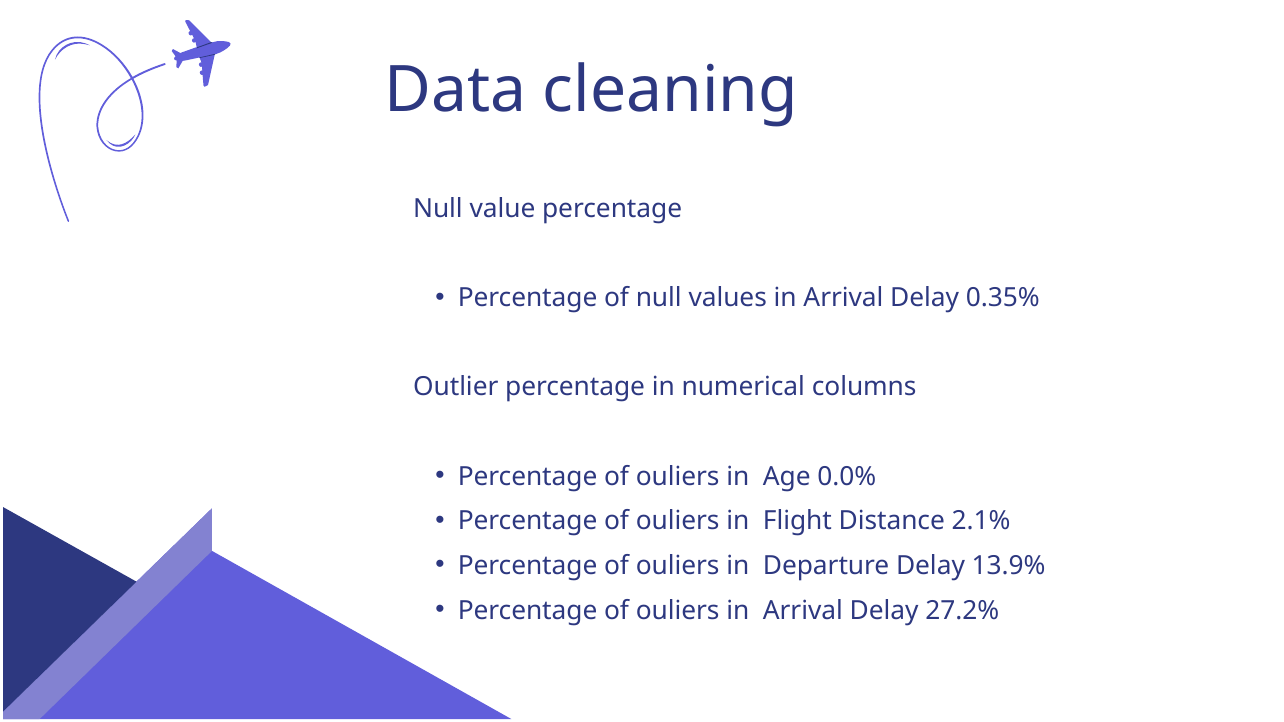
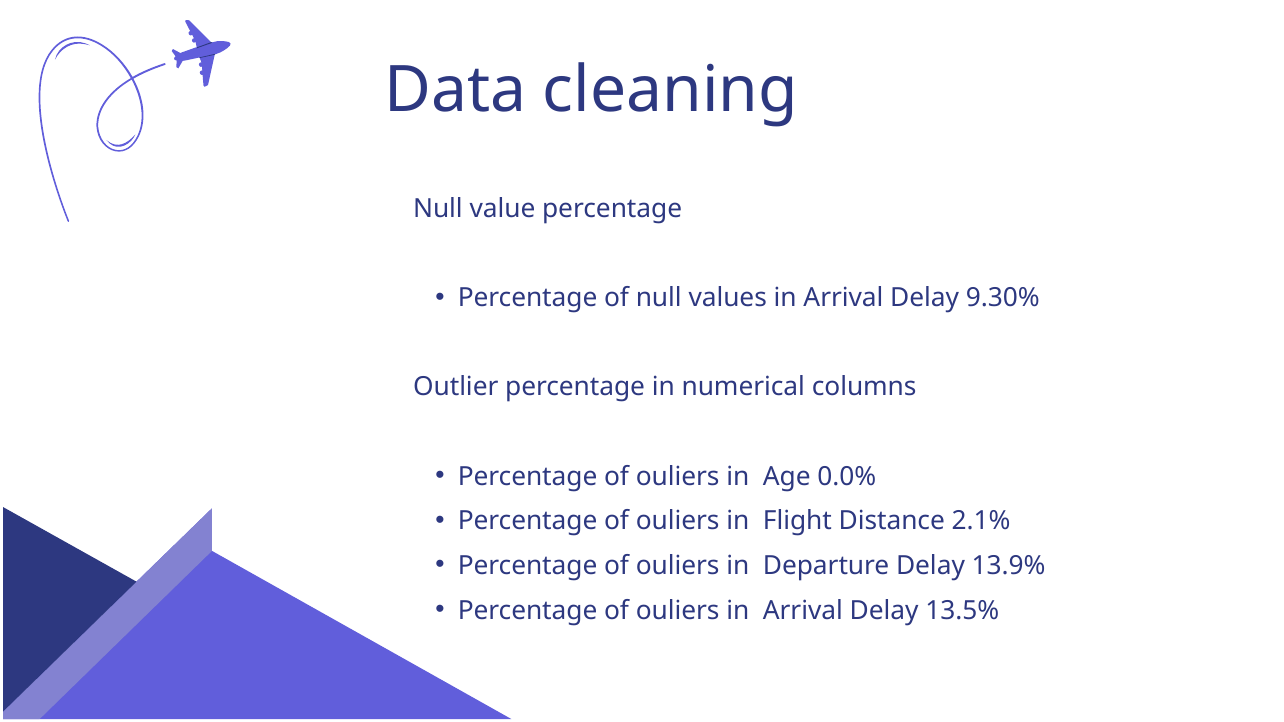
0.35%: 0.35% -> 9.30%
27.2%: 27.2% -> 13.5%
